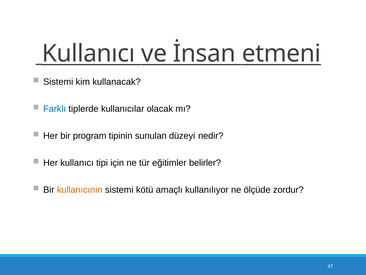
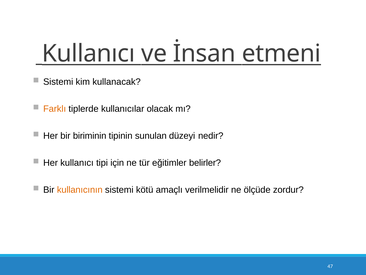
Farklı colour: blue -> orange
program: program -> biriminin
kullanılıyor: kullanılıyor -> verilmelidir
